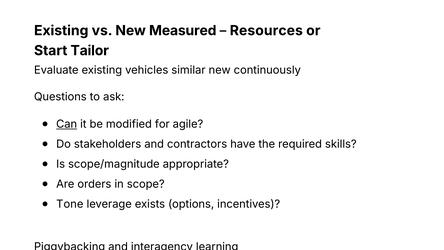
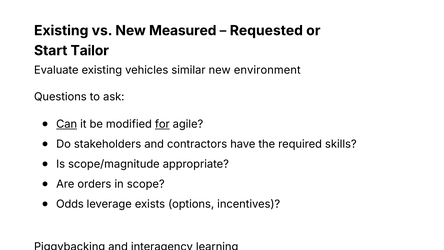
Resources: Resources -> Requested
continuously: continuously -> environment
for underline: none -> present
Tone: Tone -> Odds
